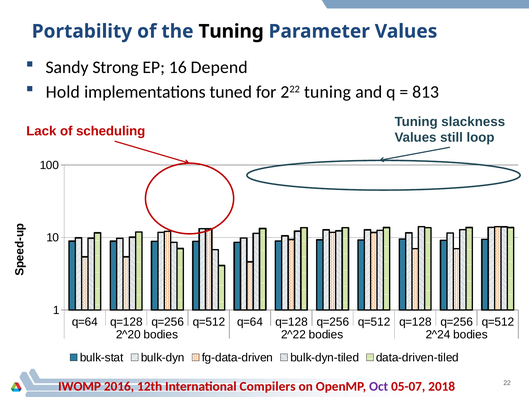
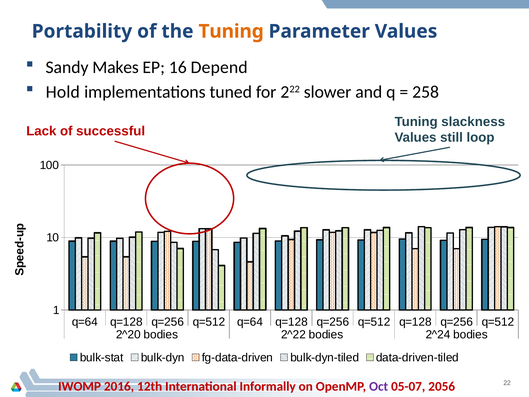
Tuning at (231, 31) colour: black -> orange
Strong: Strong -> Makes
222 tuning: tuning -> slower
813: 813 -> 258
scheduling: scheduling -> successful
Compilers: Compilers -> Informally
2018: 2018 -> 2056
